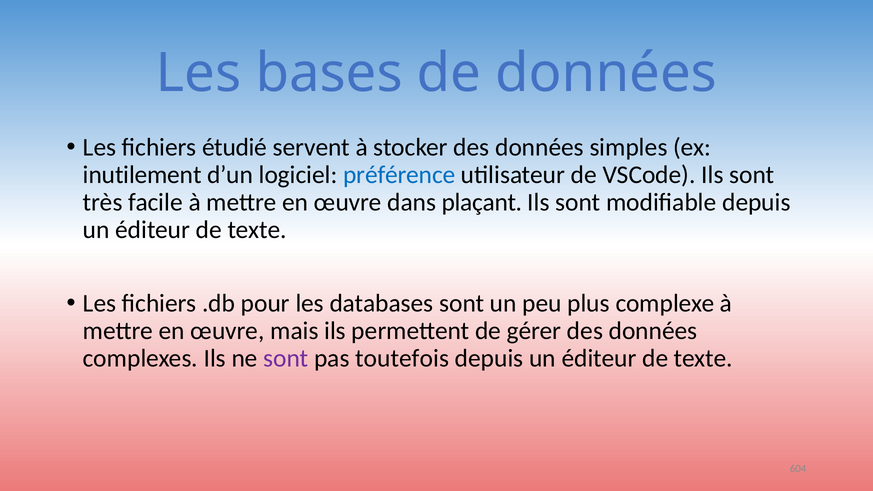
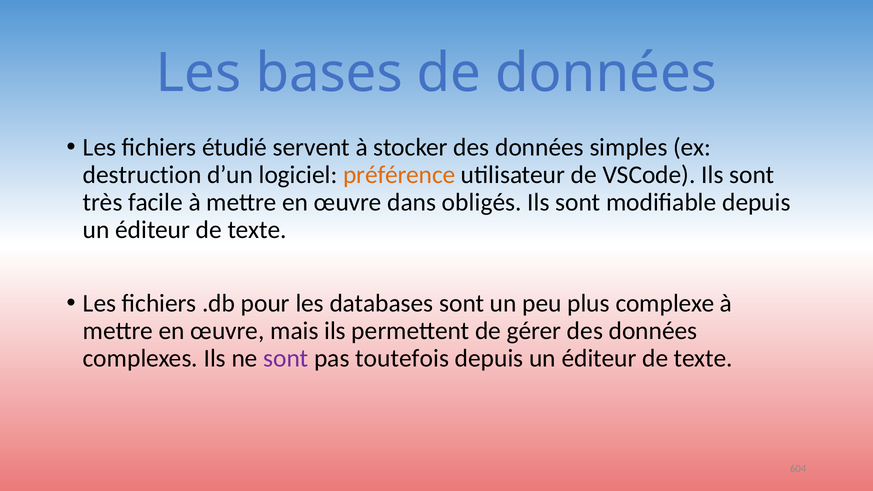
inutilement: inutilement -> destruction
préférence colour: blue -> orange
plaçant: plaçant -> obligés
